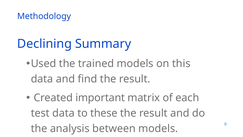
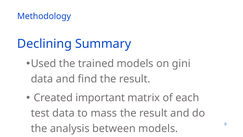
this: this -> gini
these: these -> mass
